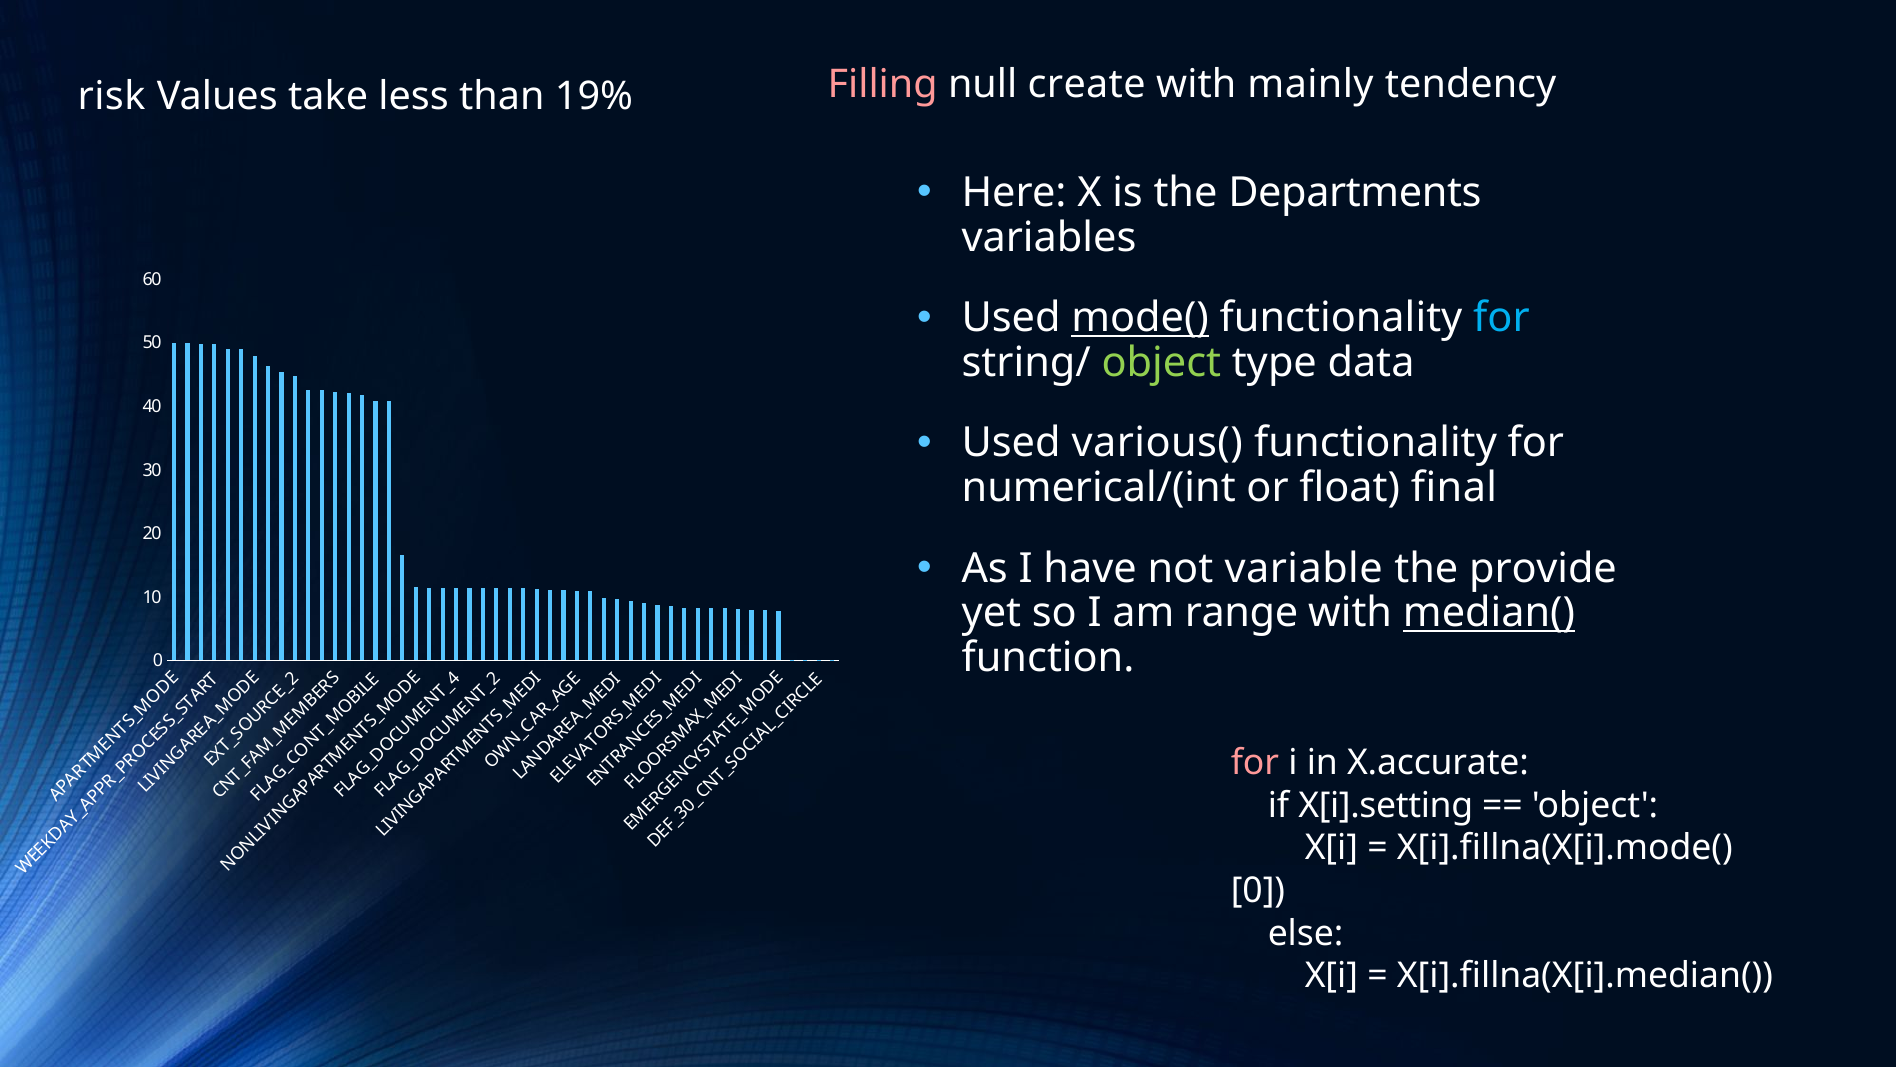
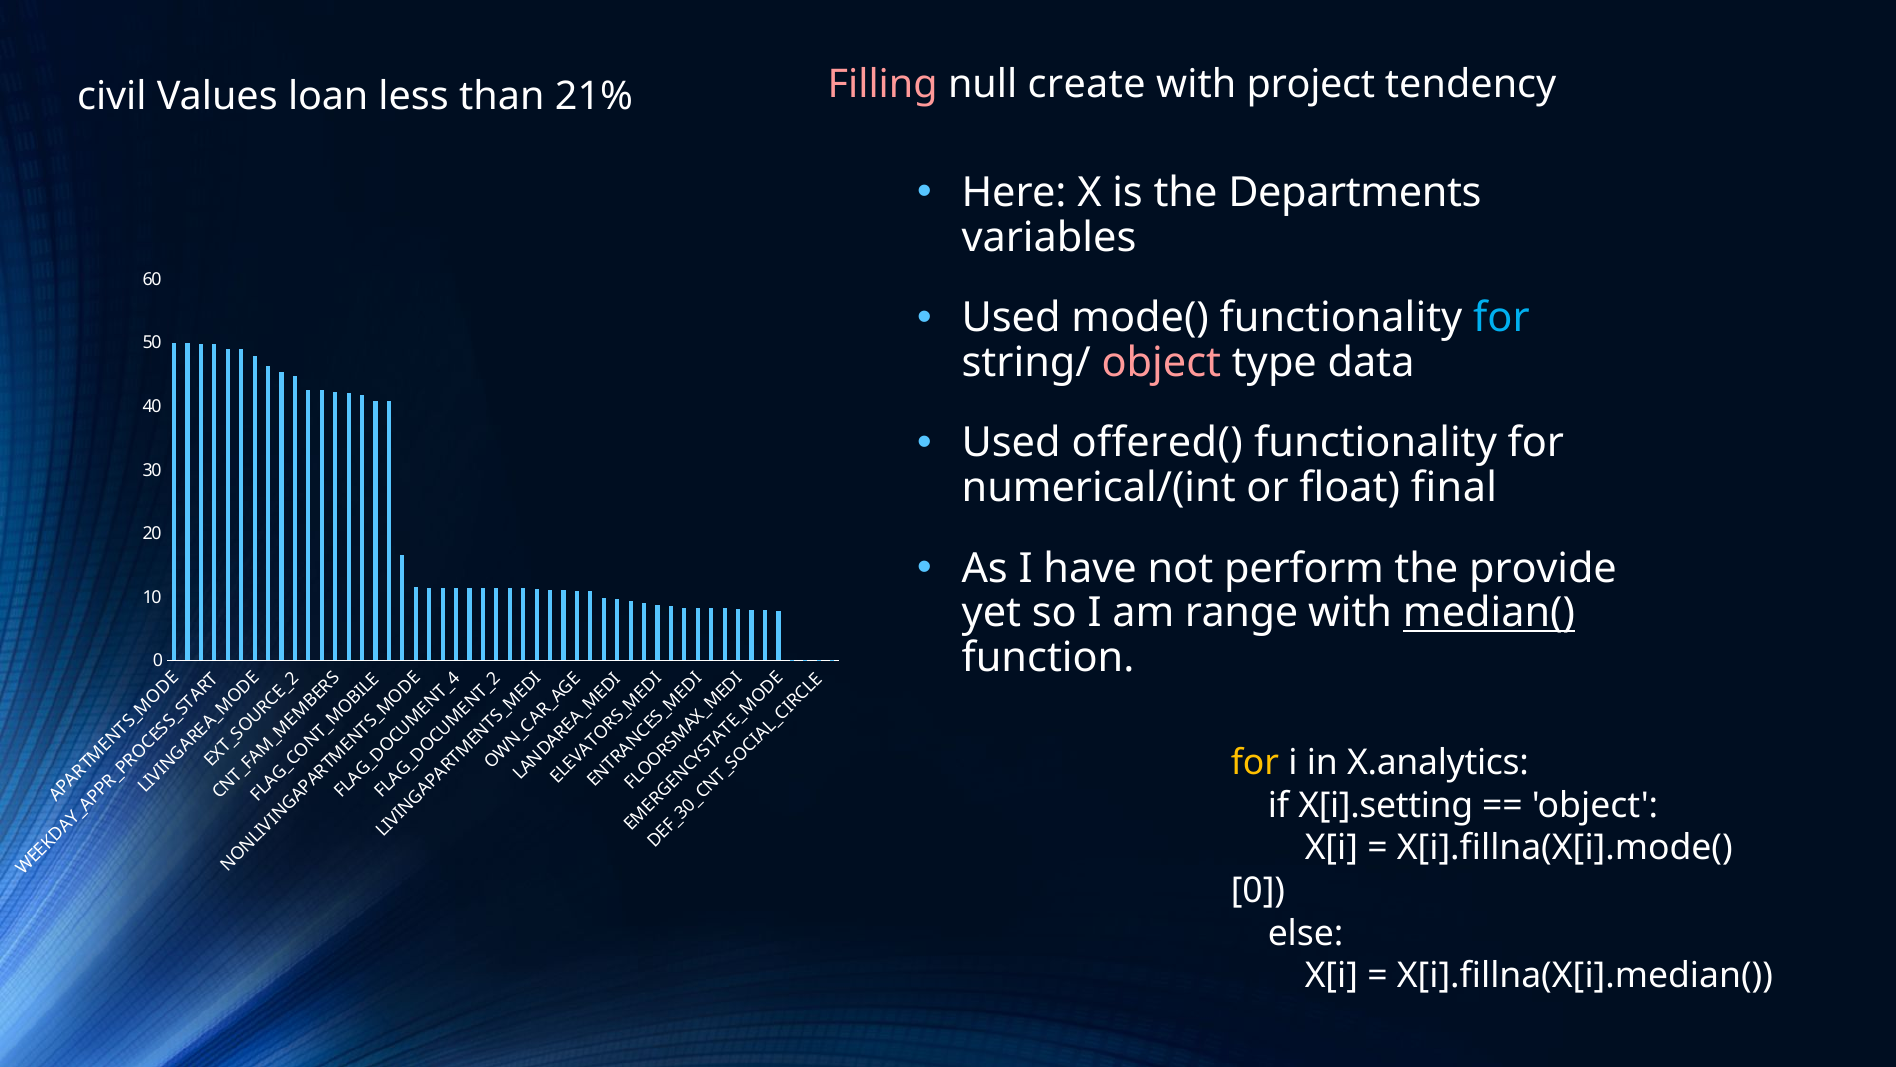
mainly: mainly -> project
risk: risk -> civil
take: take -> loan
19%: 19% -> 21%
mode( underline: present -> none
object at (1161, 363) colour: light green -> pink
various(: various( -> offered(
variable: variable -> perform
for at (1255, 763) colour: pink -> yellow
X.accurate: X.accurate -> X.analytics
